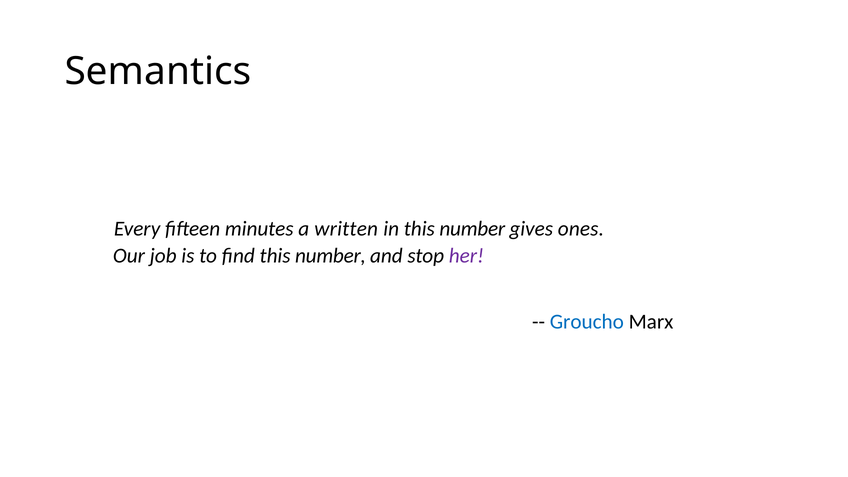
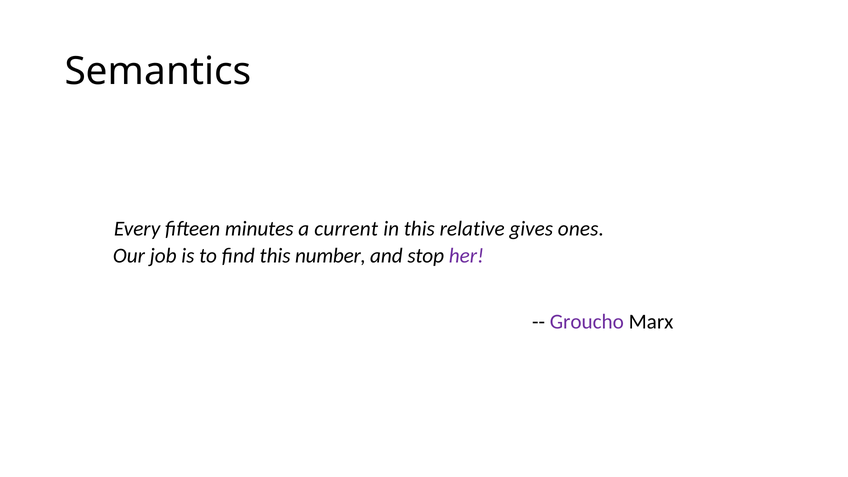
written: written -> current
in this number: number -> relative
Groucho colour: blue -> purple
